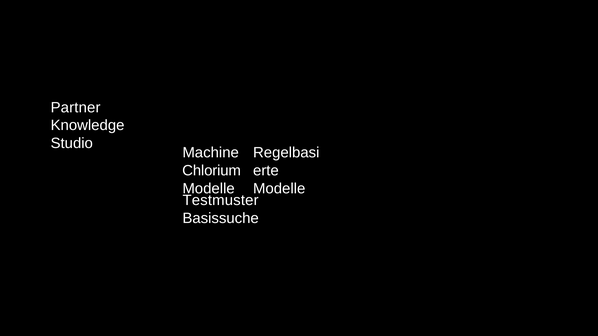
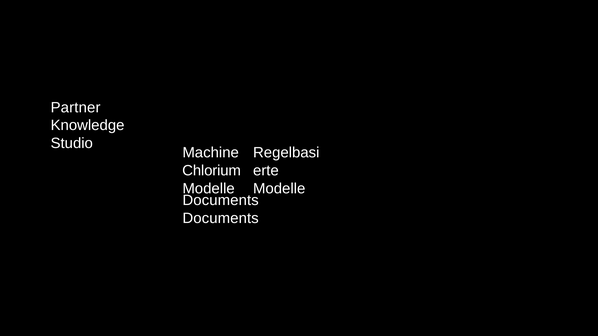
Testmuster at (221, 200): Testmuster -> Documents
Basissuche at (221, 218): Basissuche -> Documents
